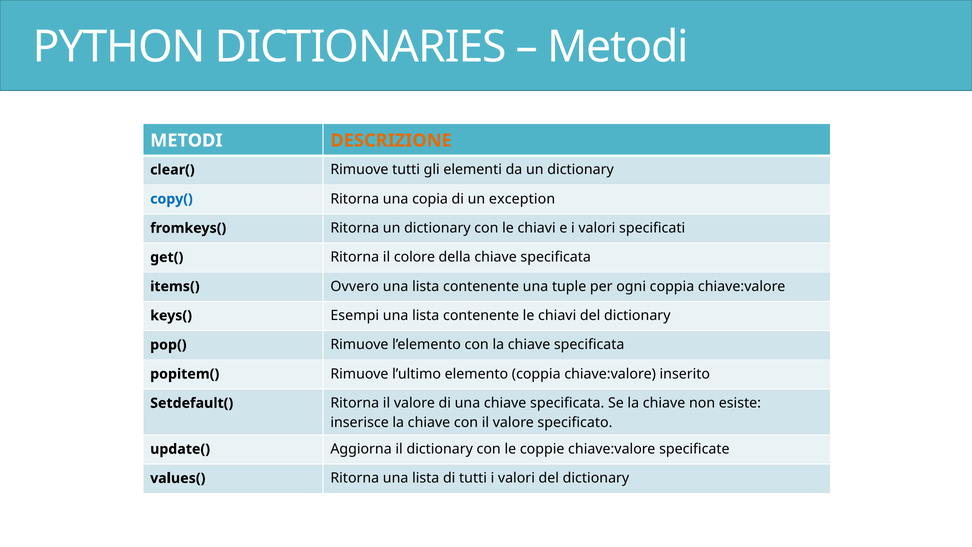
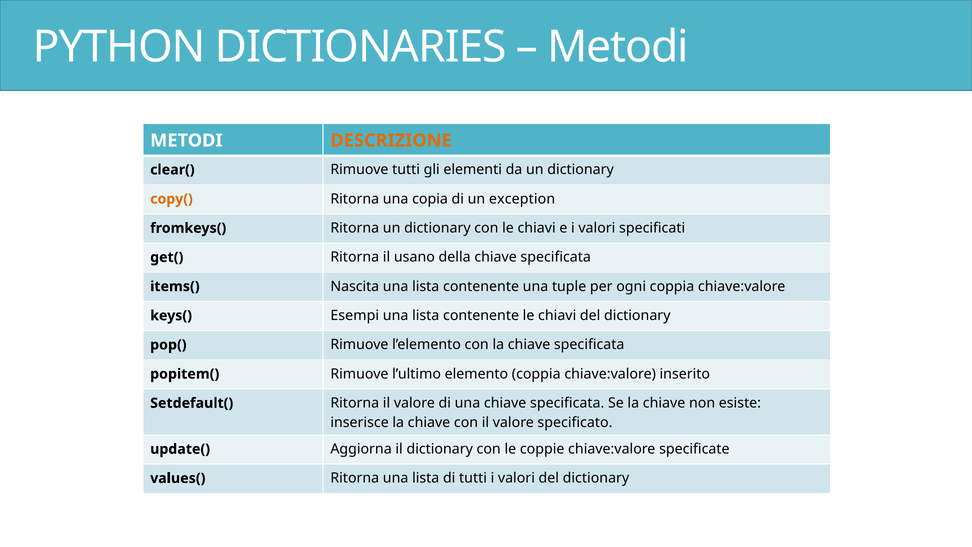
copy( colour: blue -> orange
colore: colore -> usano
Ovvero: Ovvero -> Nascita
